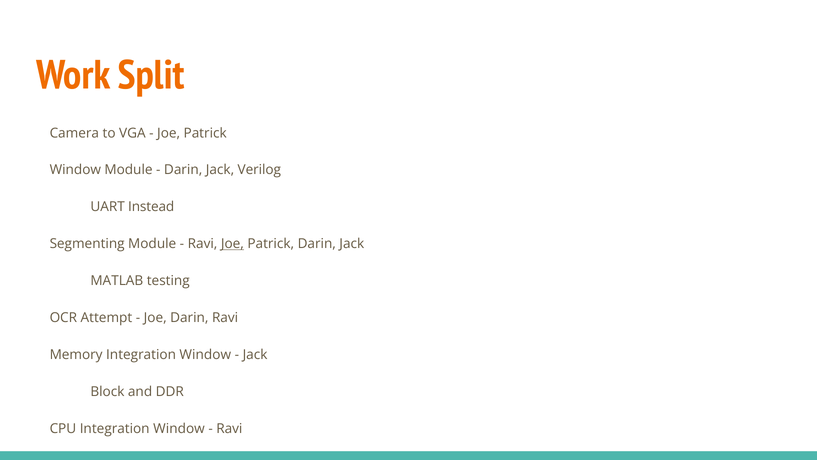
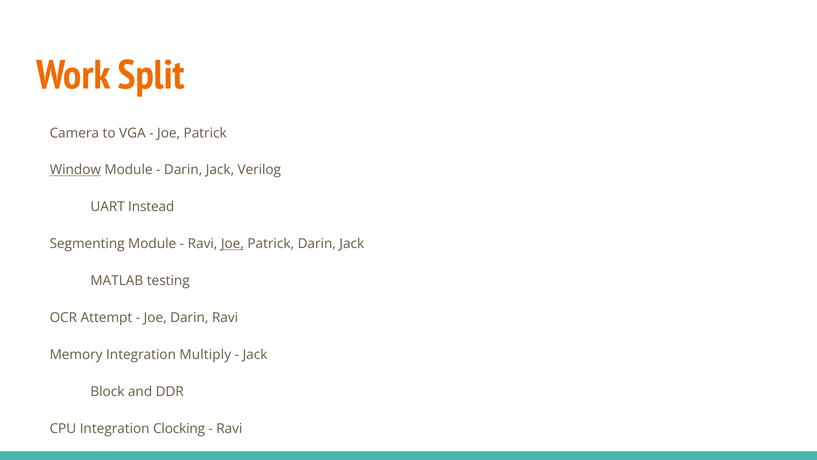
Window at (75, 170) underline: none -> present
Memory Integration Window: Window -> Multiply
CPU Integration Window: Window -> Clocking
